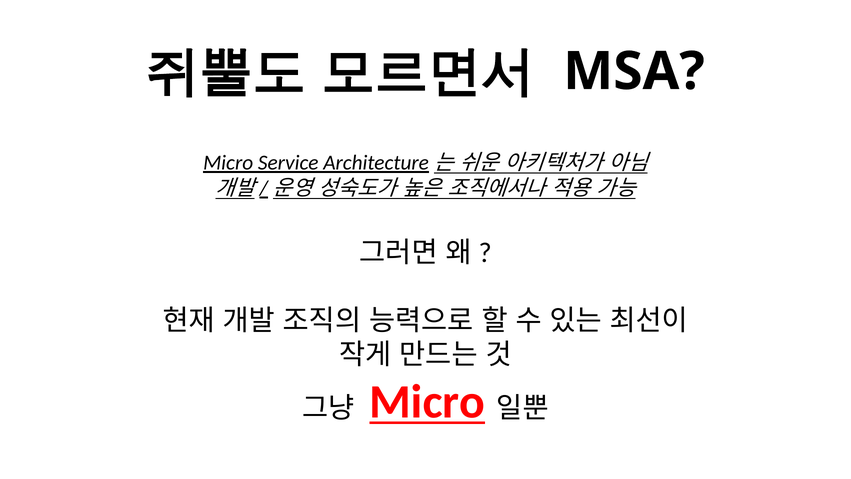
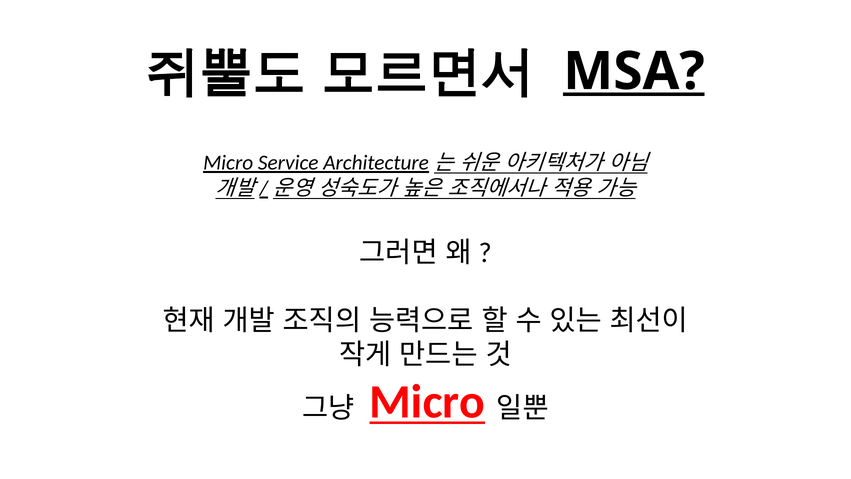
MSA underline: none -> present
